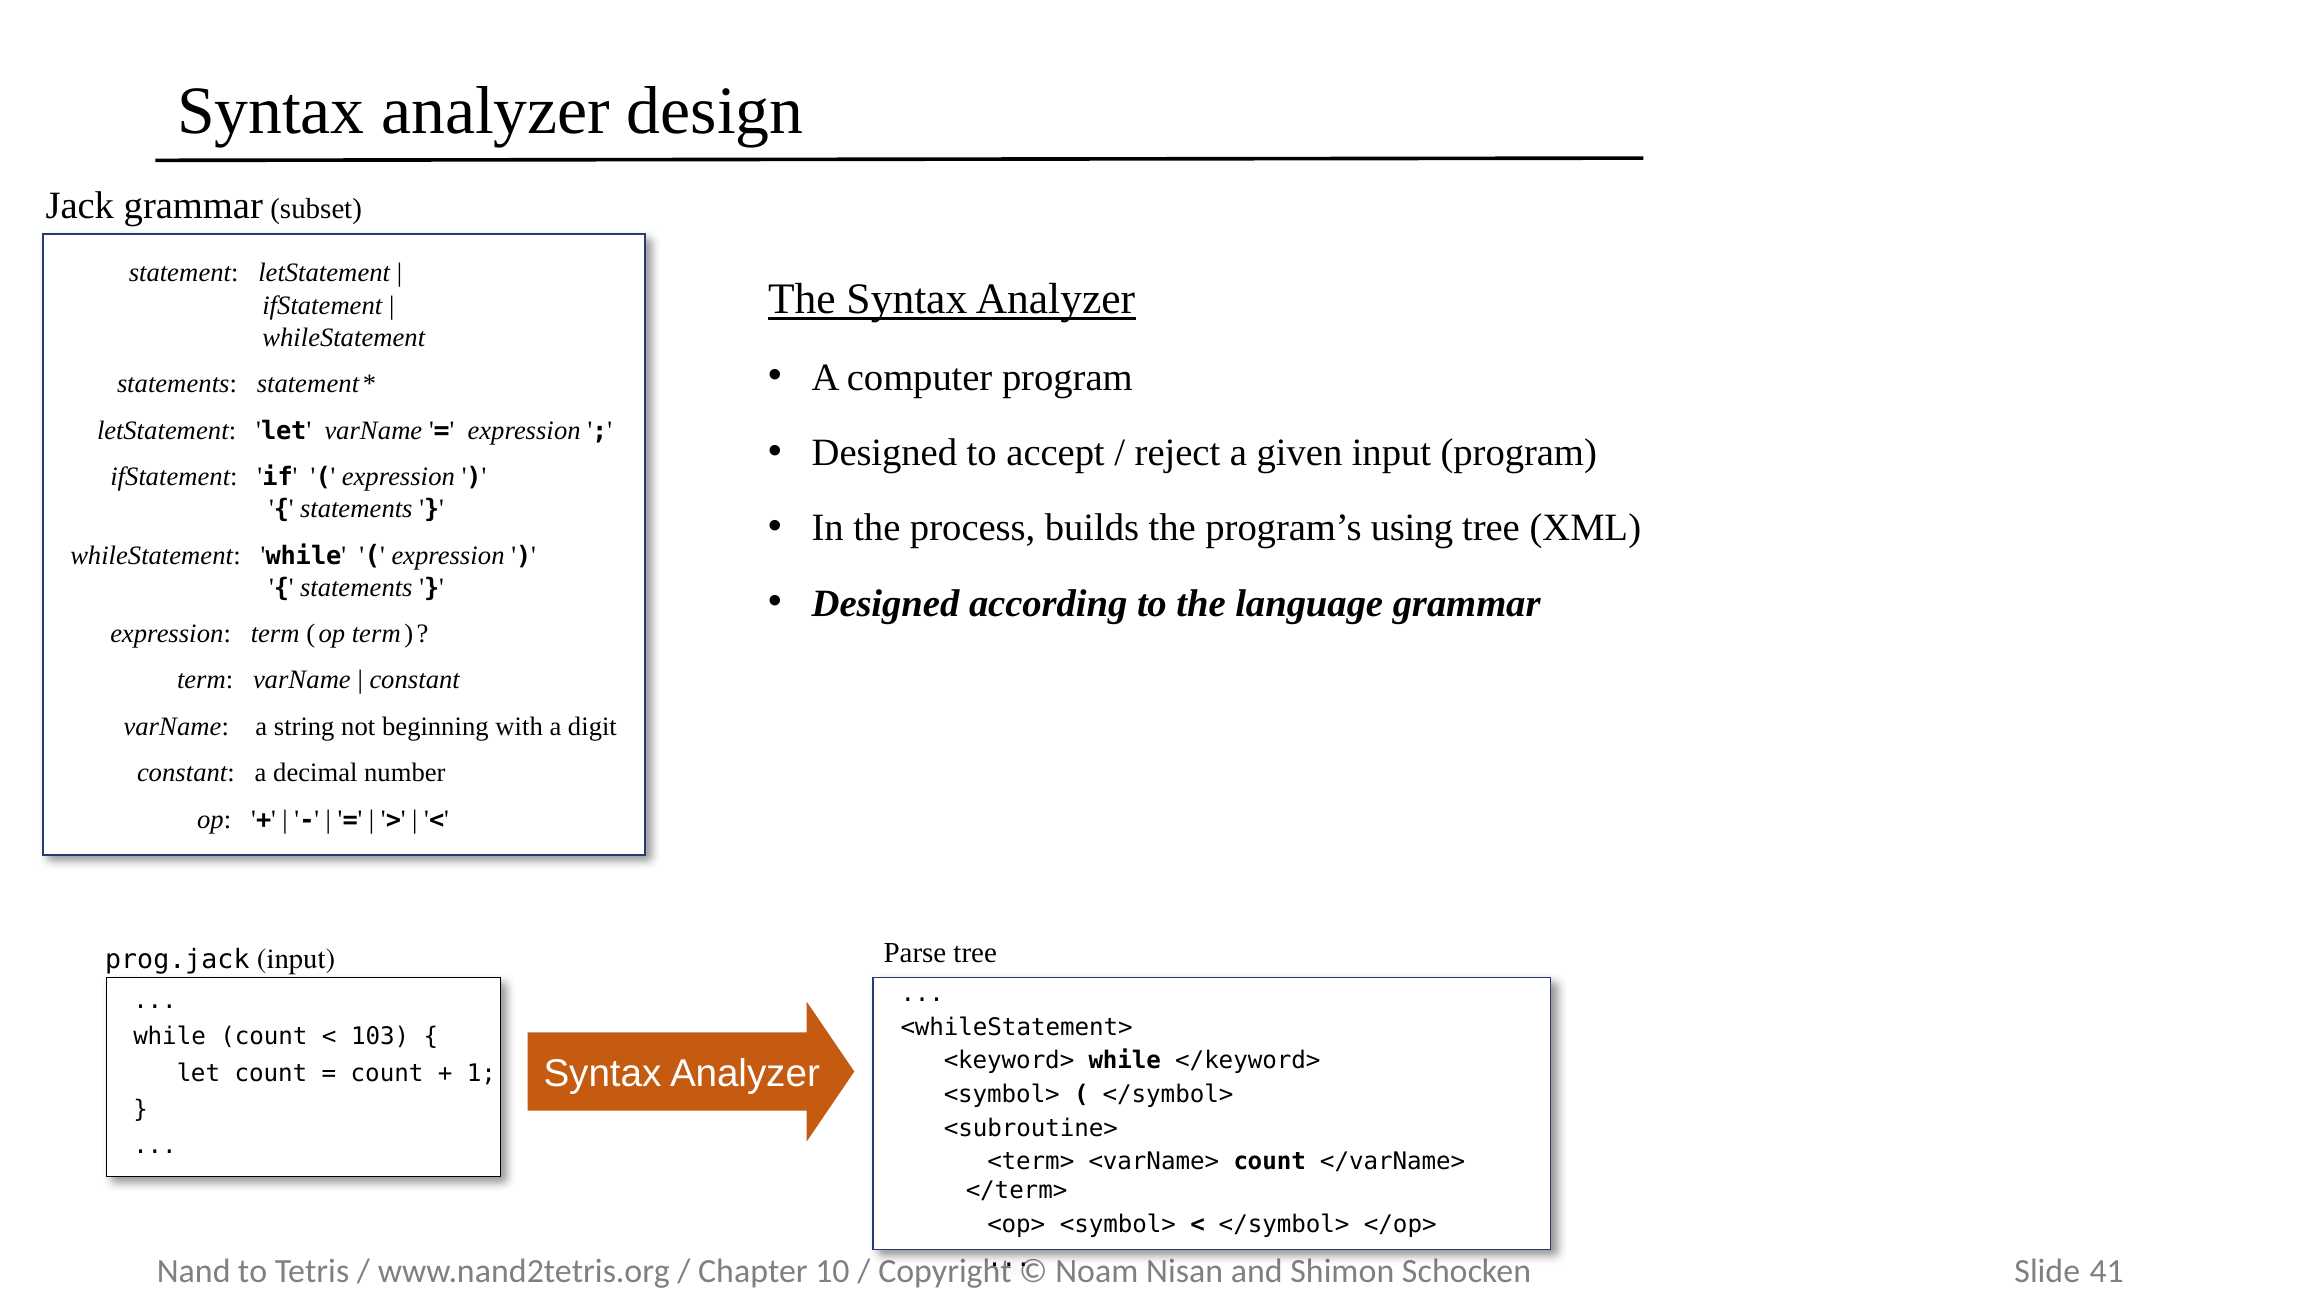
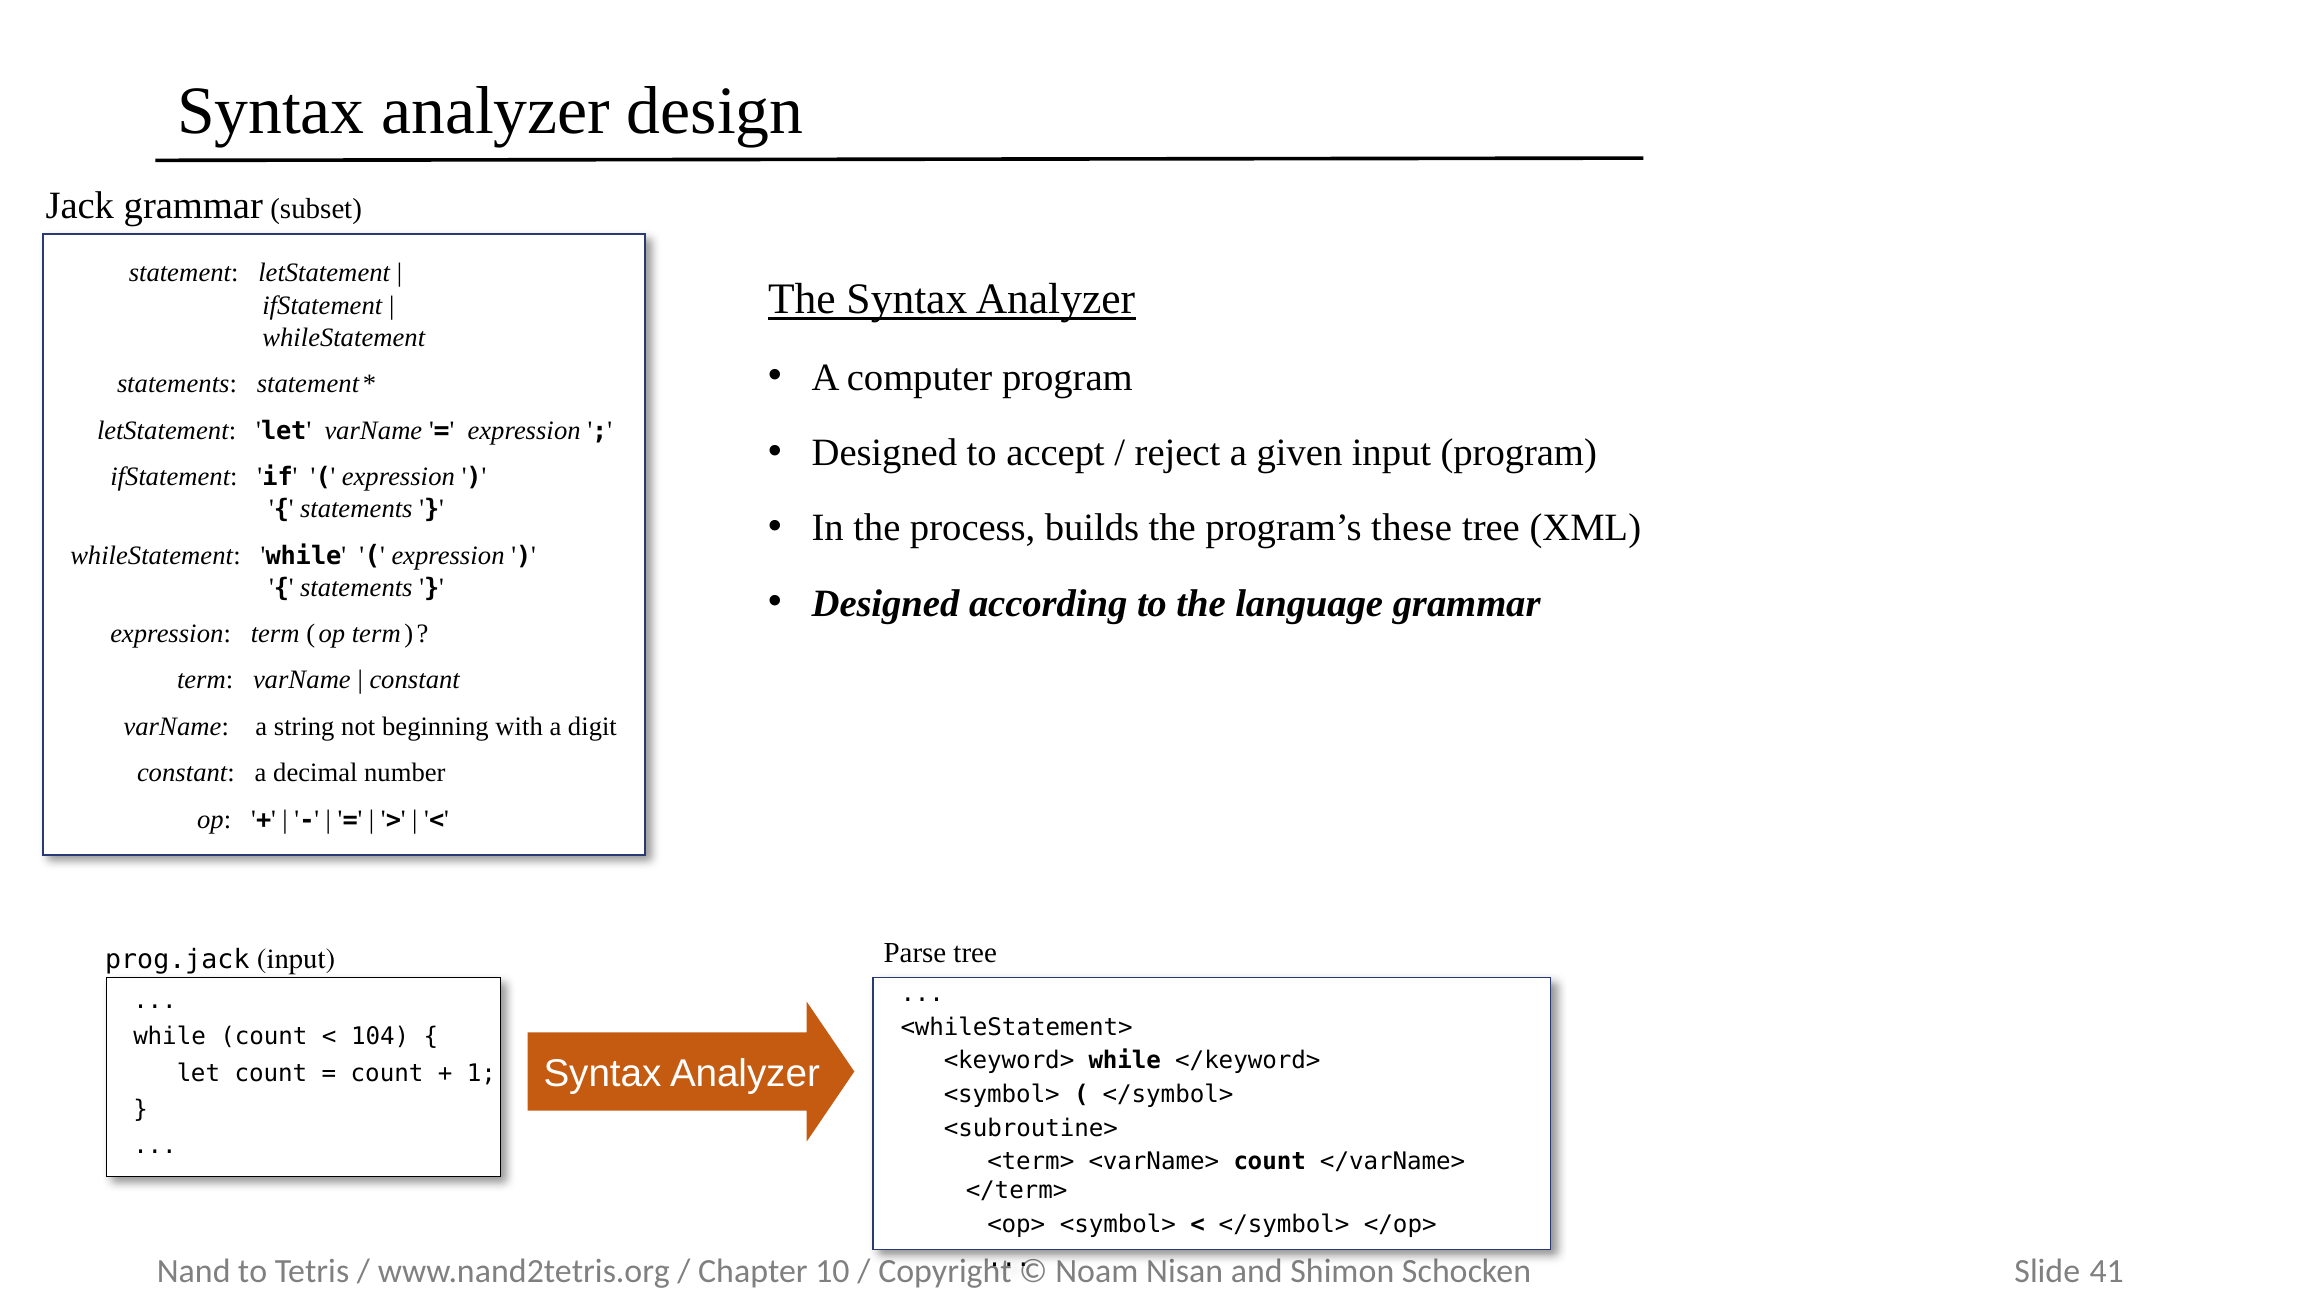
using: using -> these
103: 103 -> 104
